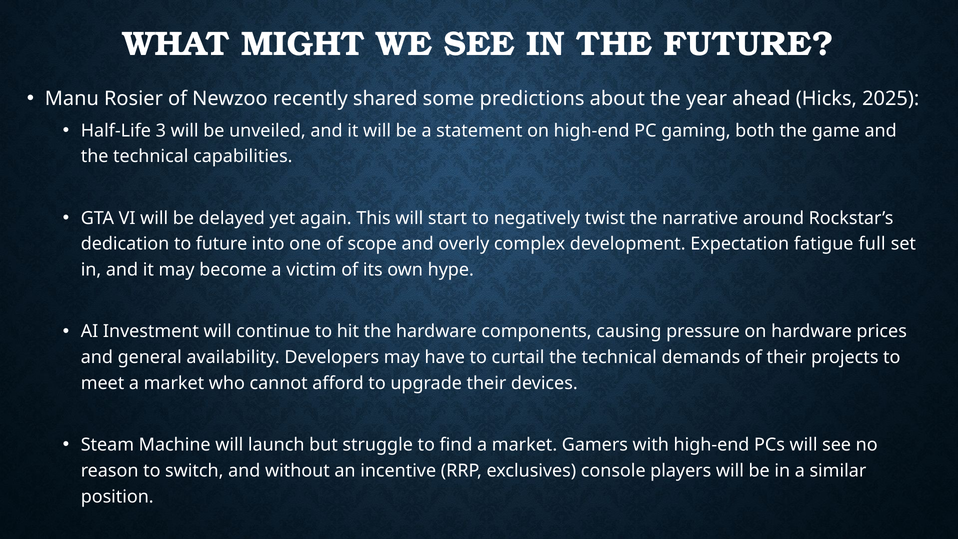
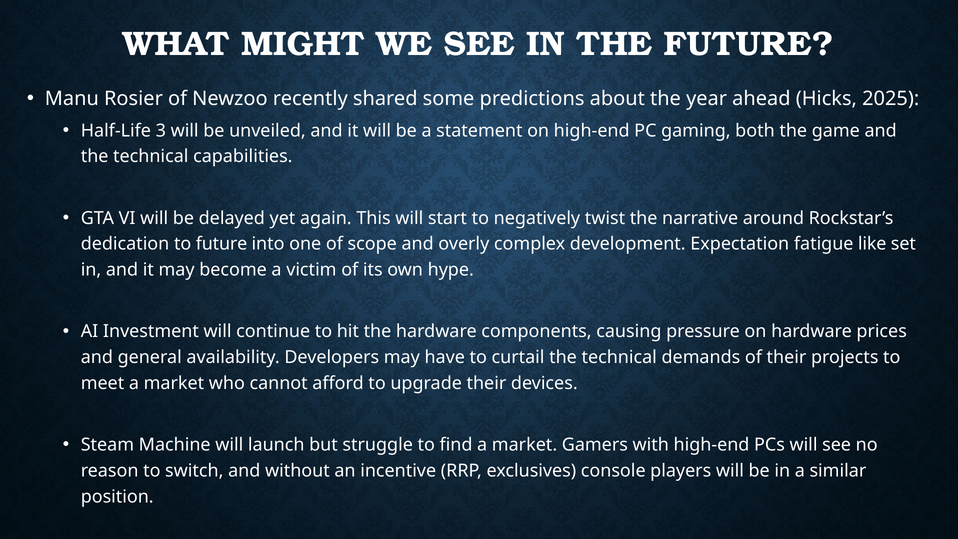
full: full -> like
